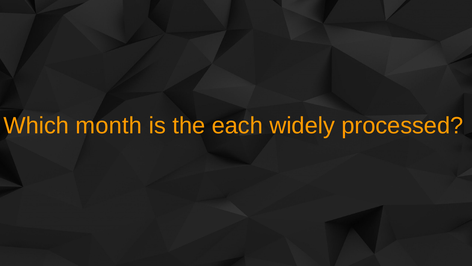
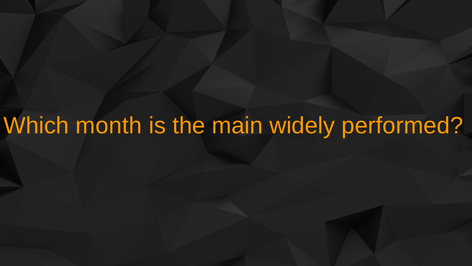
each: each -> main
processed: processed -> performed
